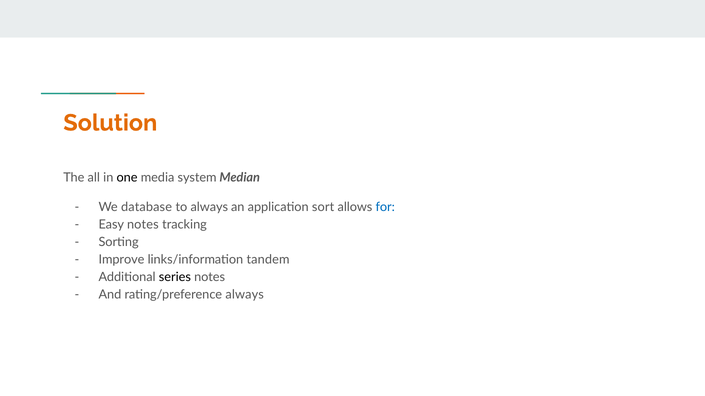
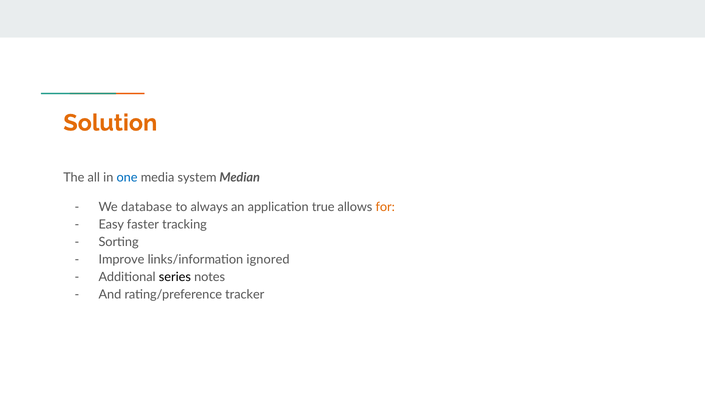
one colour: black -> blue
sort: sort -> true
for colour: blue -> orange
Easy notes: notes -> faster
tandem: tandem -> ignored
rating/preference always: always -> tracker
